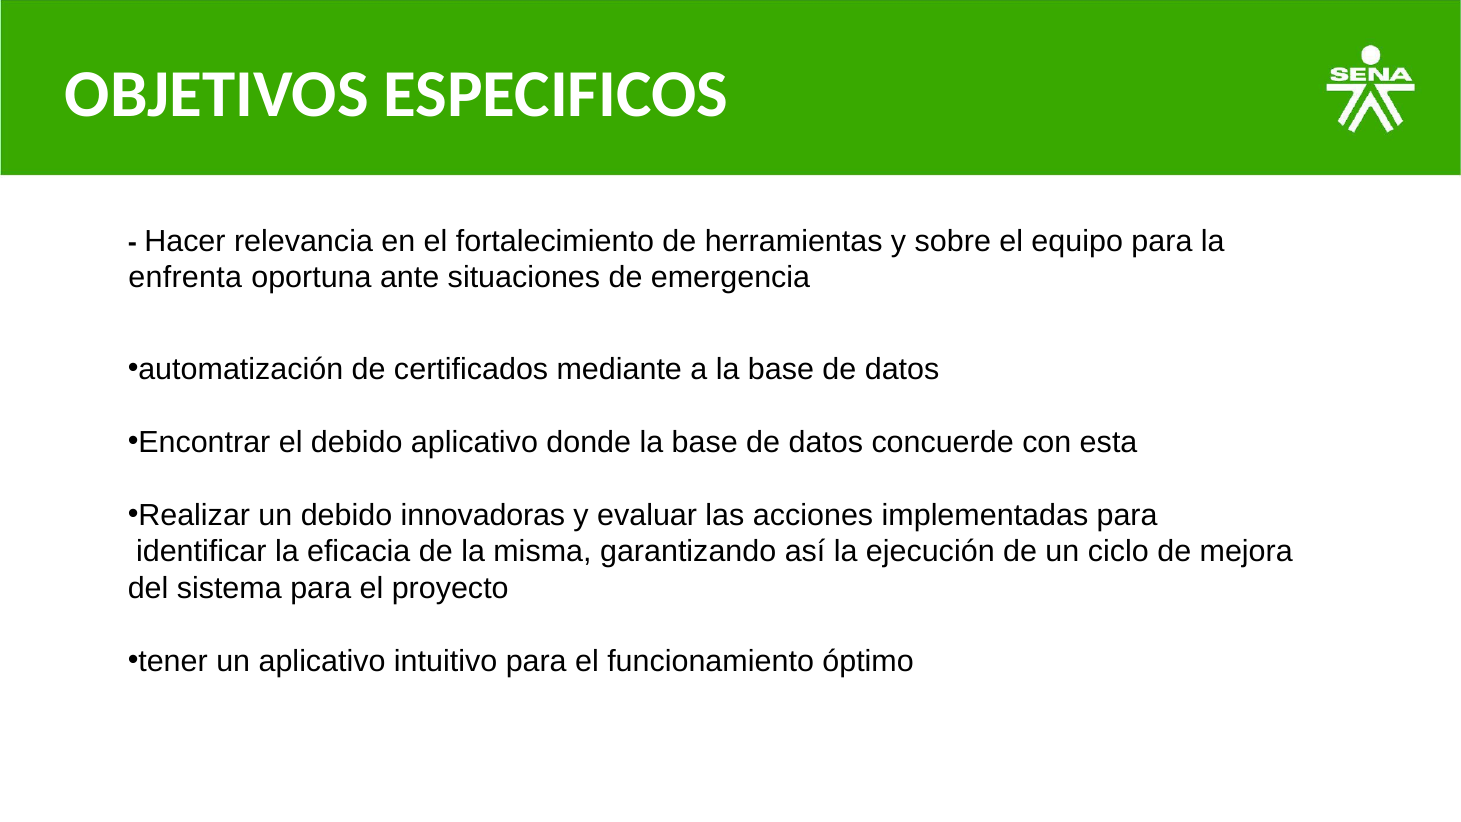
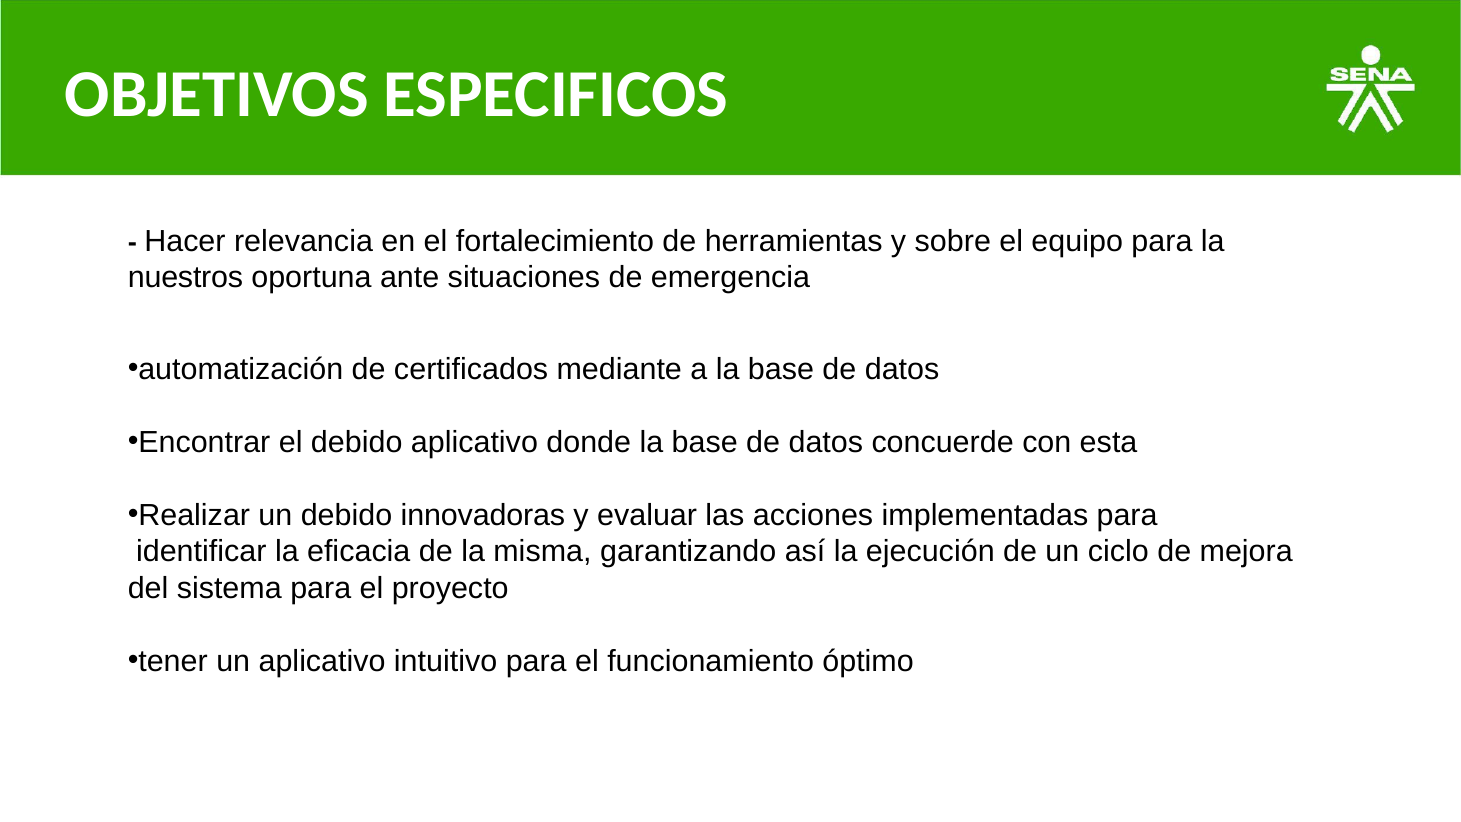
enfrenta: enfrenta -> nuestros
